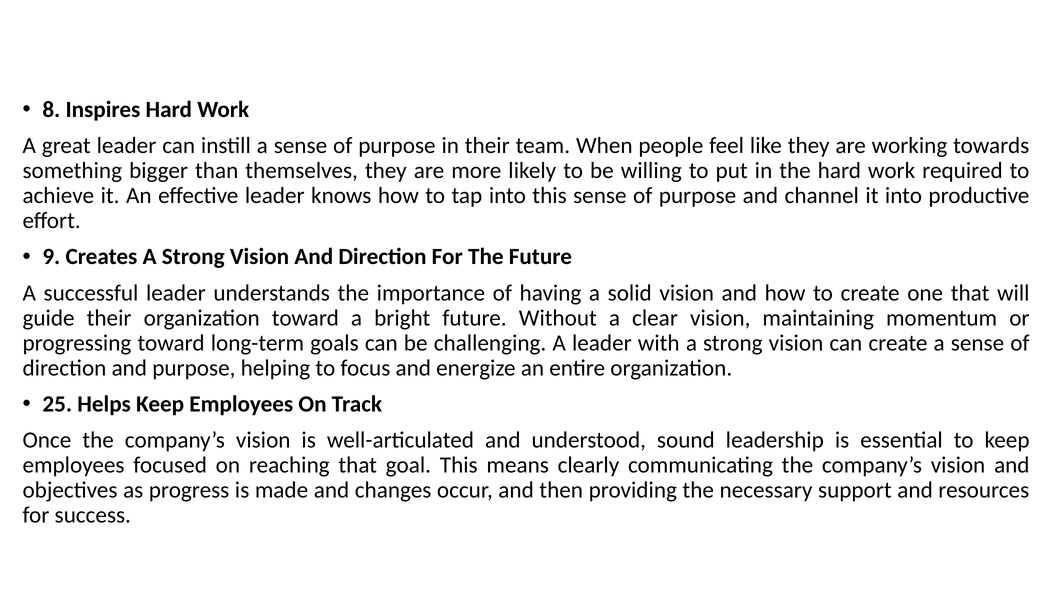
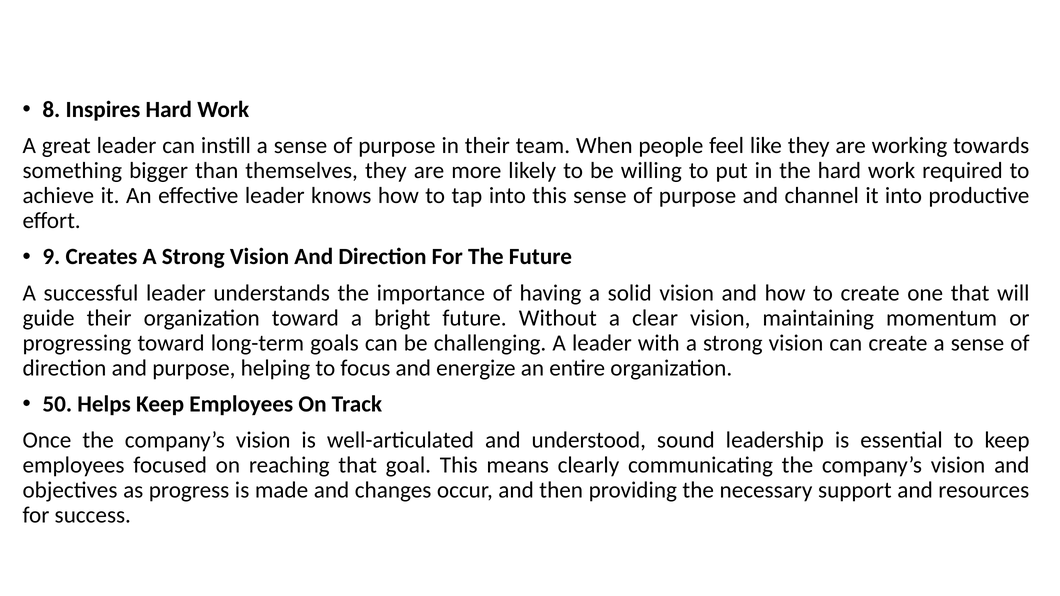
25: 25 -> 50
